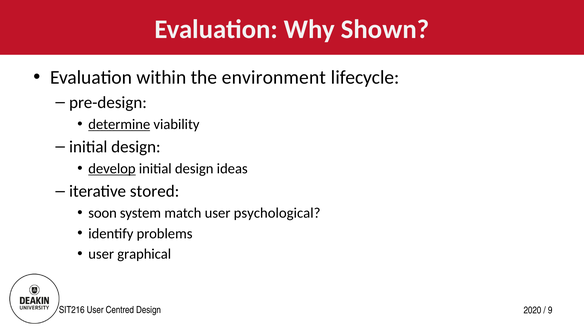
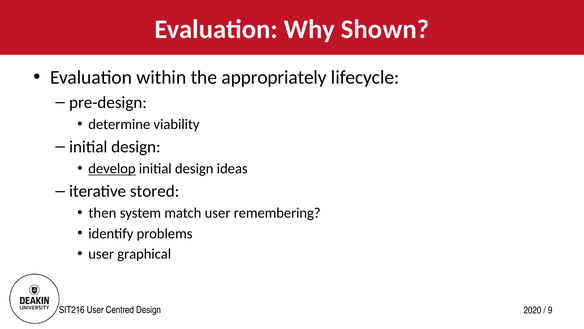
environment: environment -> appropriately
determine underline: present -> none
soon: soon -> then
psychological: psychological -> remembering
